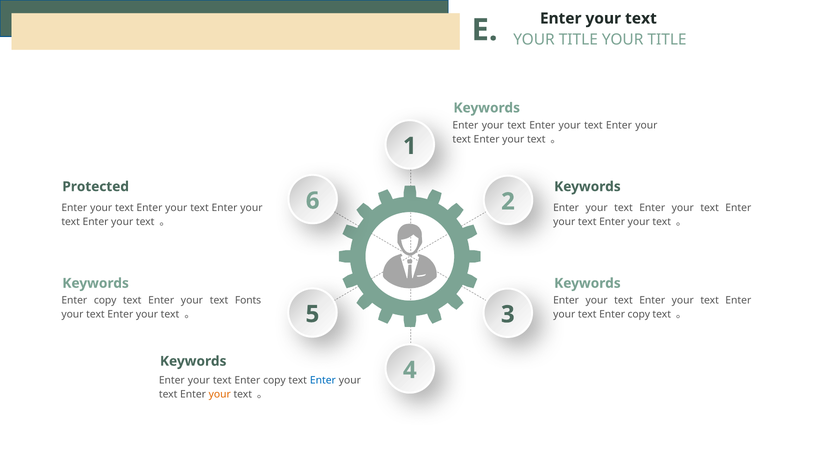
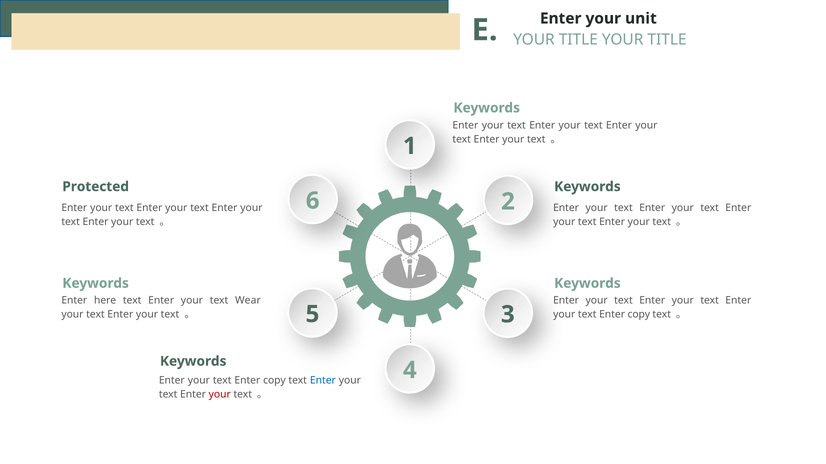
text at (641, 18): text -> unit
copy at (105, 301): copy -> here
Fonts: Fonts -> Wear
your at (220, 395) colour: orange -> red
